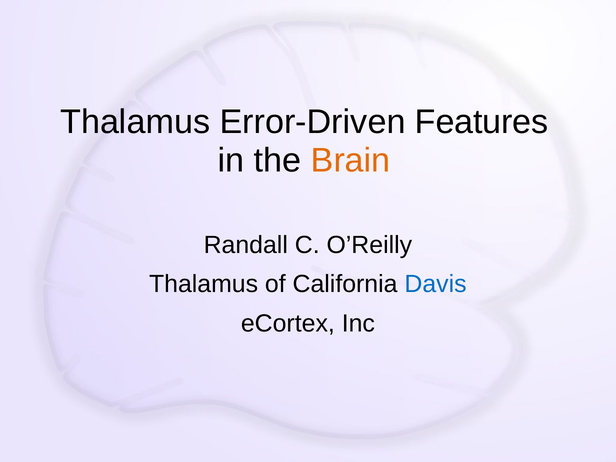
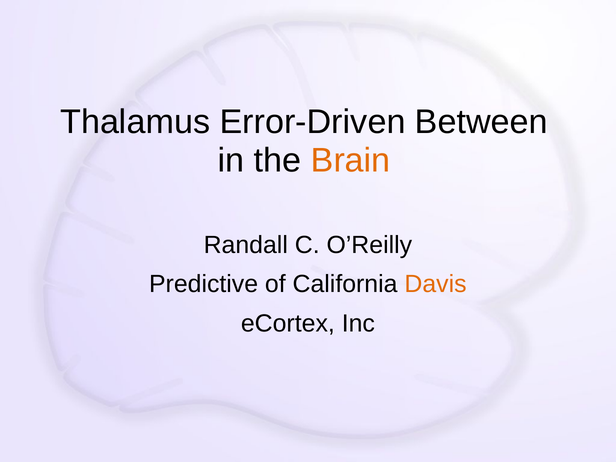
Features: Features -> Between
Thalamus at (204, 284): Thalamus -> Predictive
Davis colour: blue -> orange
